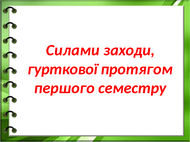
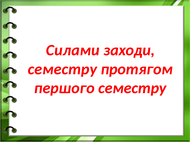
гурткової at (63, 69): гурткової -> семестру
